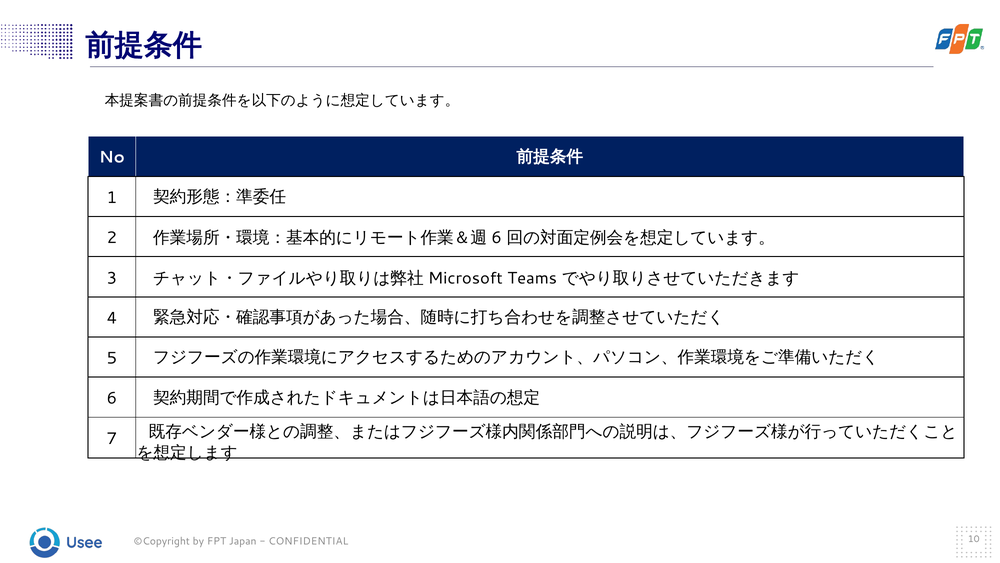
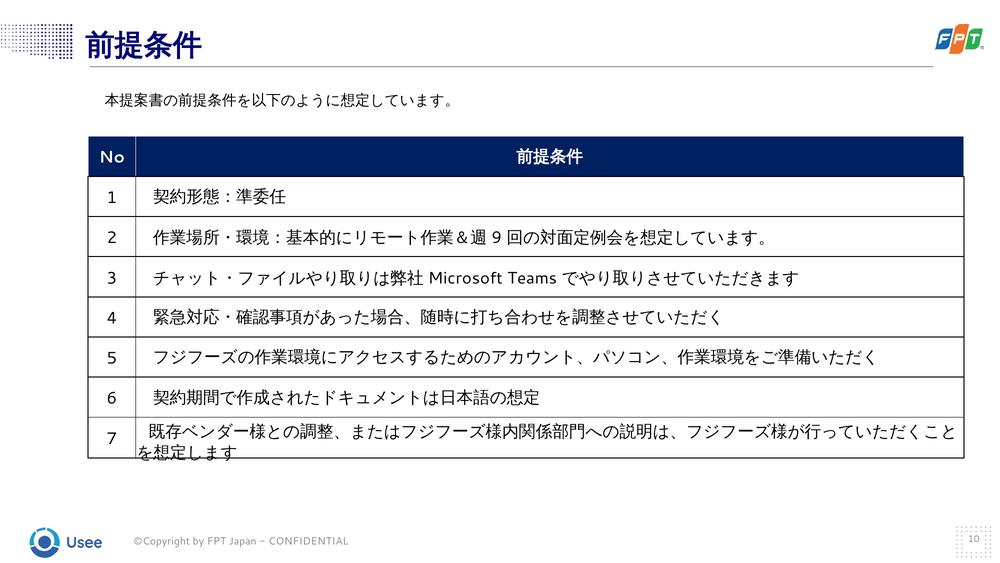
6 at (497, 238): 6 -> 9
